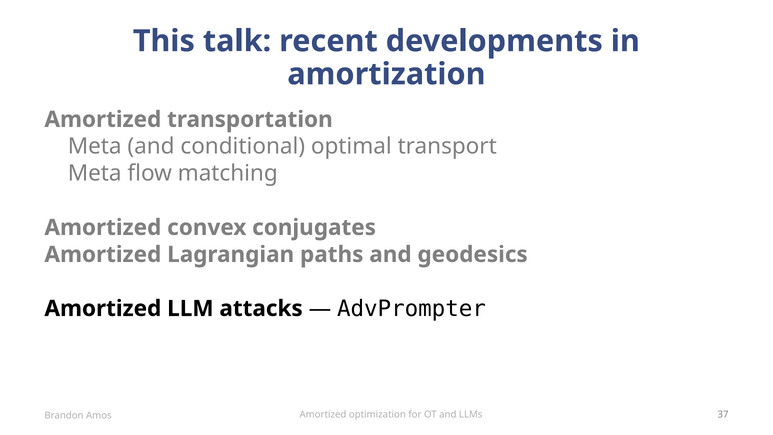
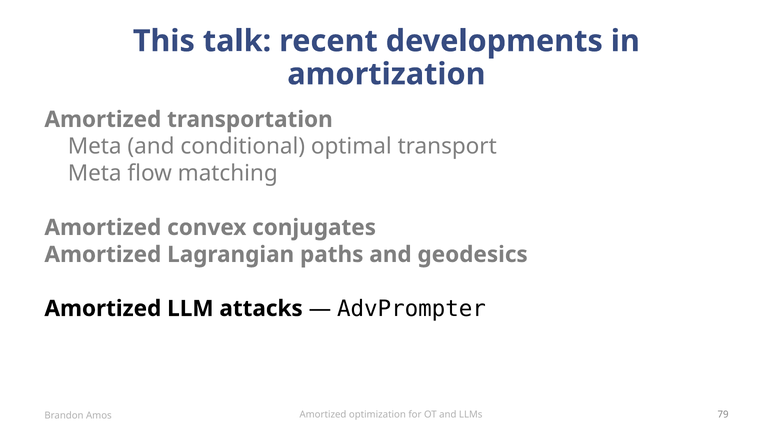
37: 37 -> 79
